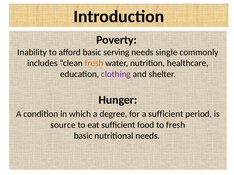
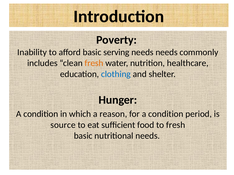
needs single: single -> needs
clothing colour: purple -> blue
degree: degree -> reason
for a sufficient: sufficient -> condition
